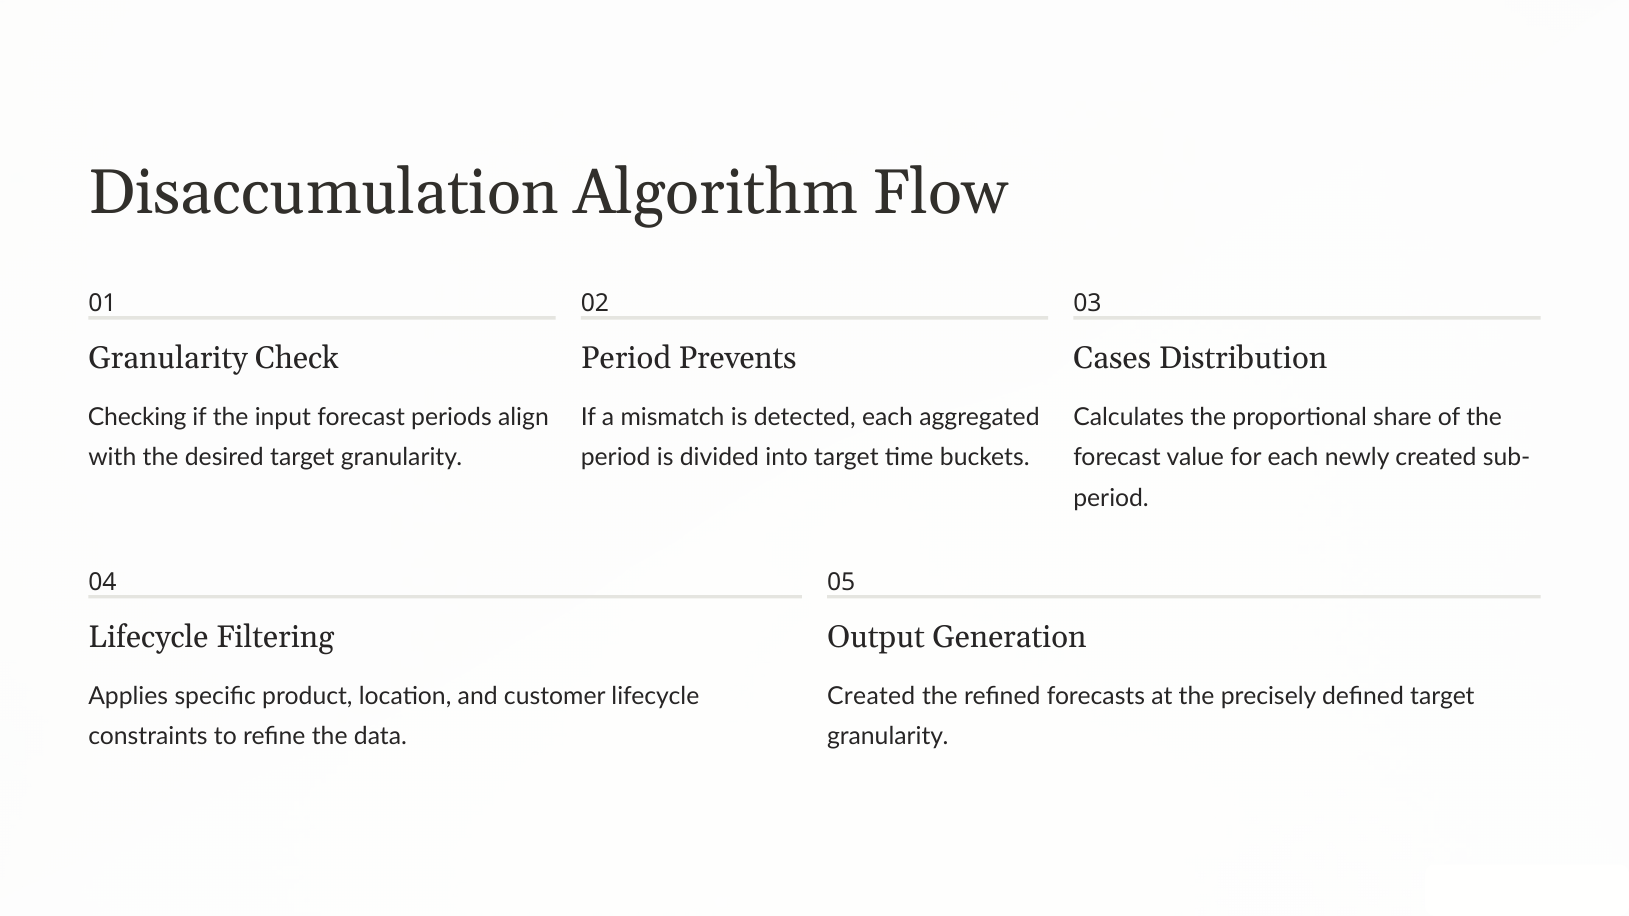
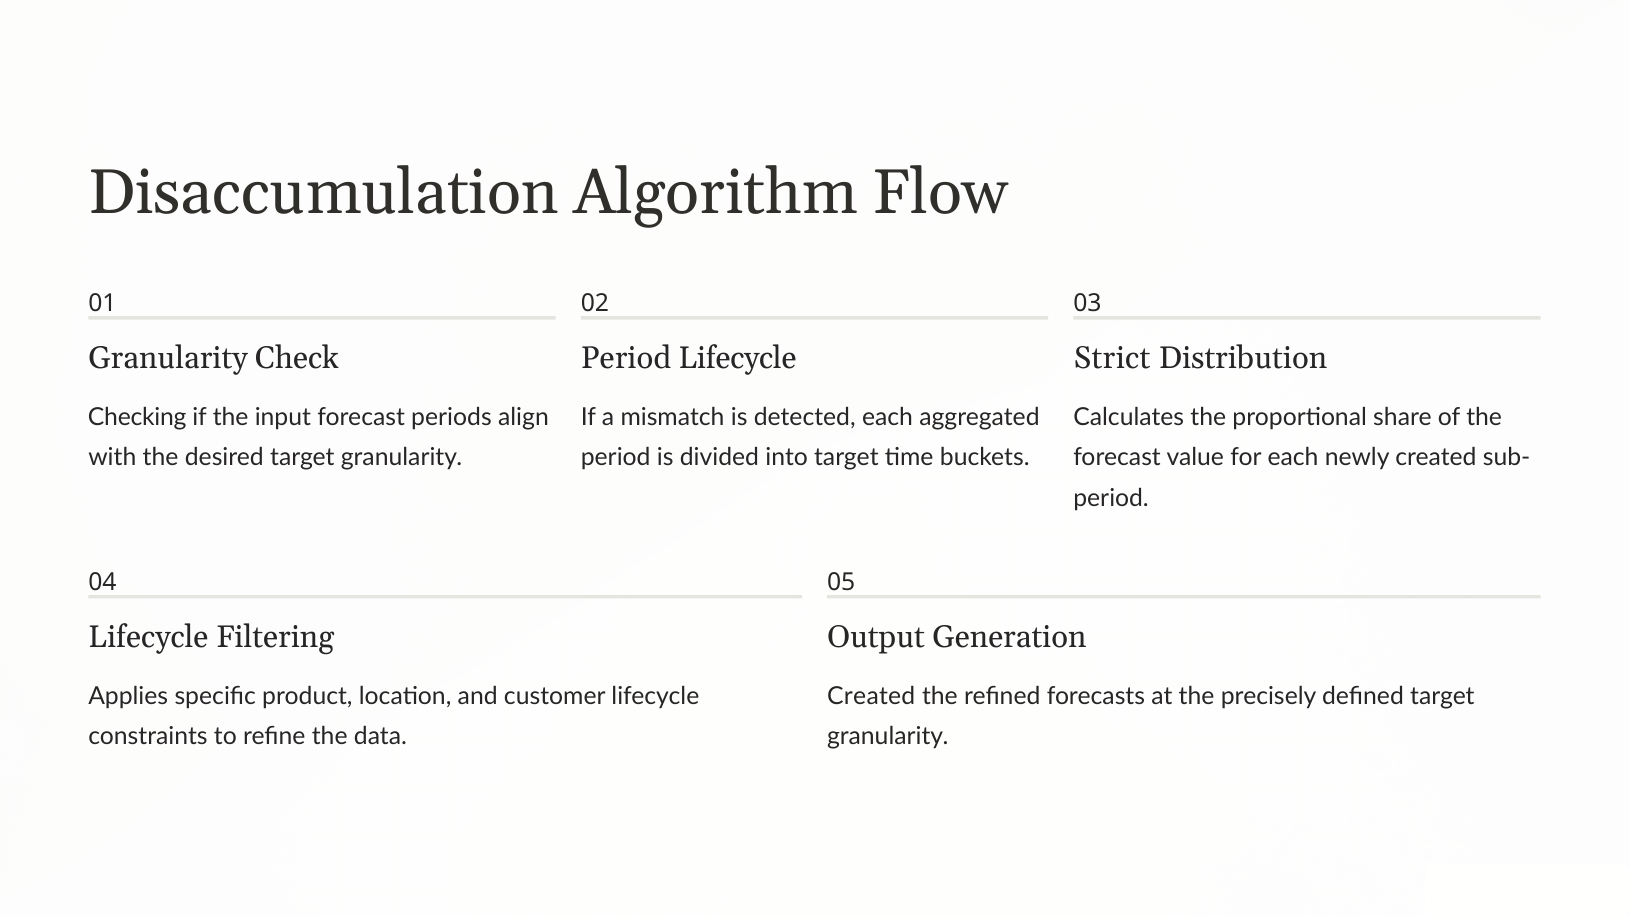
Period Prevents: Prevents -> Lifecycle
Cases: Cases -> Strict
